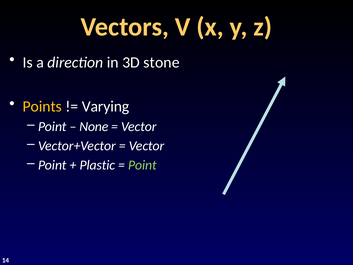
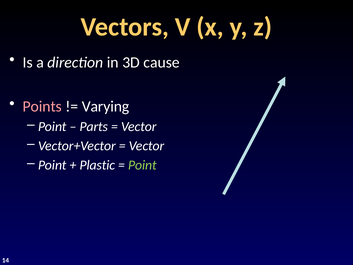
stone: stone -> cause
Points colour: yellow -> pink
None: None -> Parts
